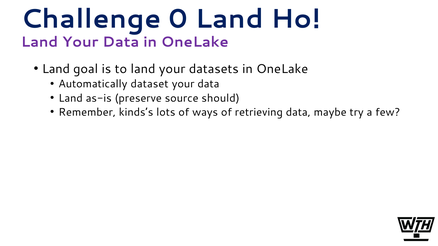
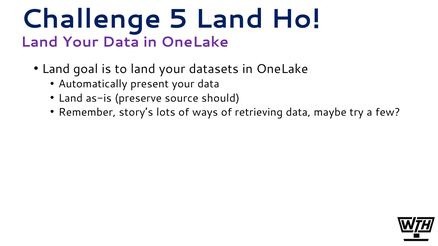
0: 0 -> 5
dataset: dataset -> present
kinds’s: kinds’s -> story’s
